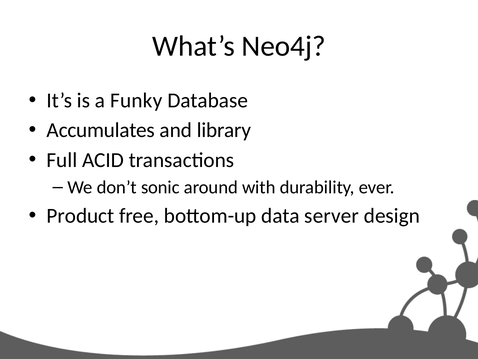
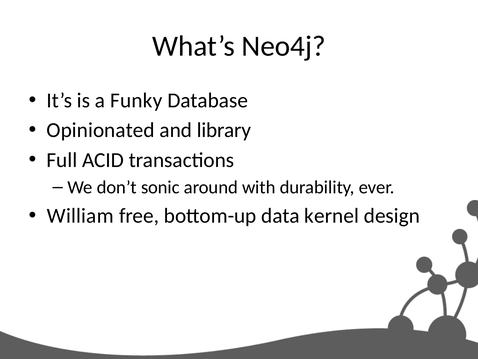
Accumulates: Accumulates -> Opinionated
Product: Product -> William
server: server -> kernel
